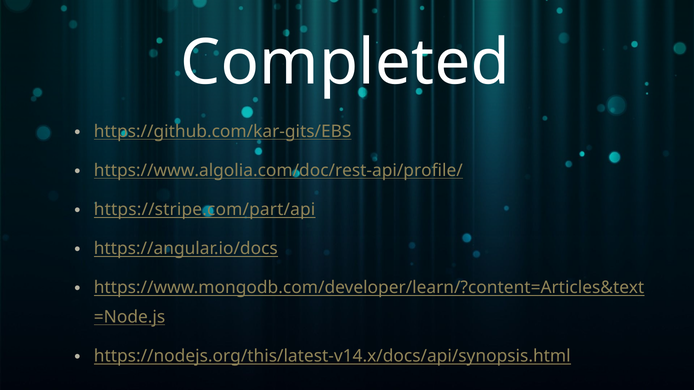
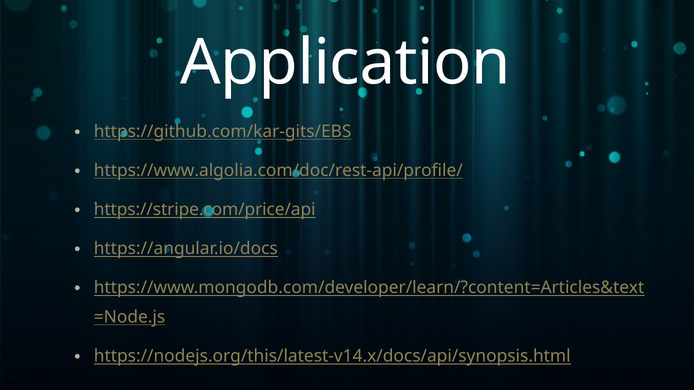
Completed: Completed -> Application
https://stripe.com/part/api: https://stripe.com/part/api -> https://stripe.com/price/api
